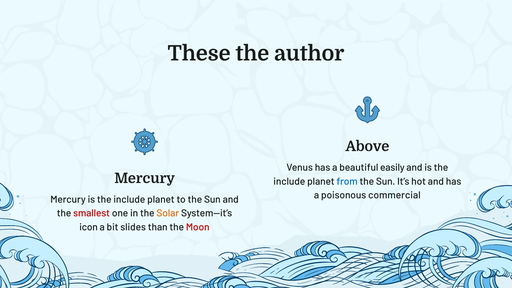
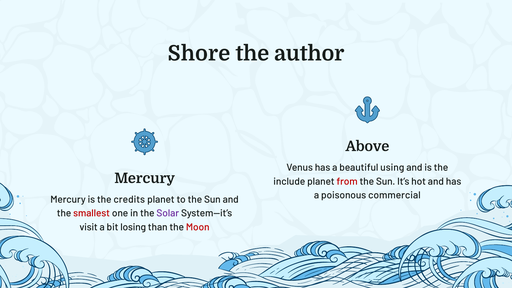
These: These -> Shore
easily: easily -> using
from colour: blue -> red
Mercury is the include: include -> credits
Solar colour: orange -> purple
icon: icon -> visit
slides: slides -> losing
